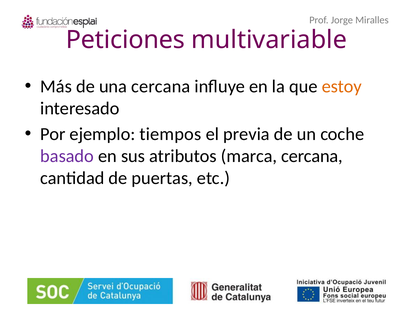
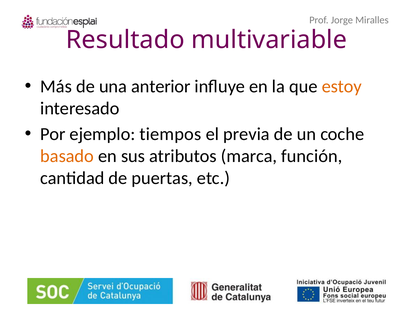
Peticiones: Peticiones -> Resultado
una cercana: cercana -> anterior
basado colour: purple -> orange
marca cercana: cercana -> función
